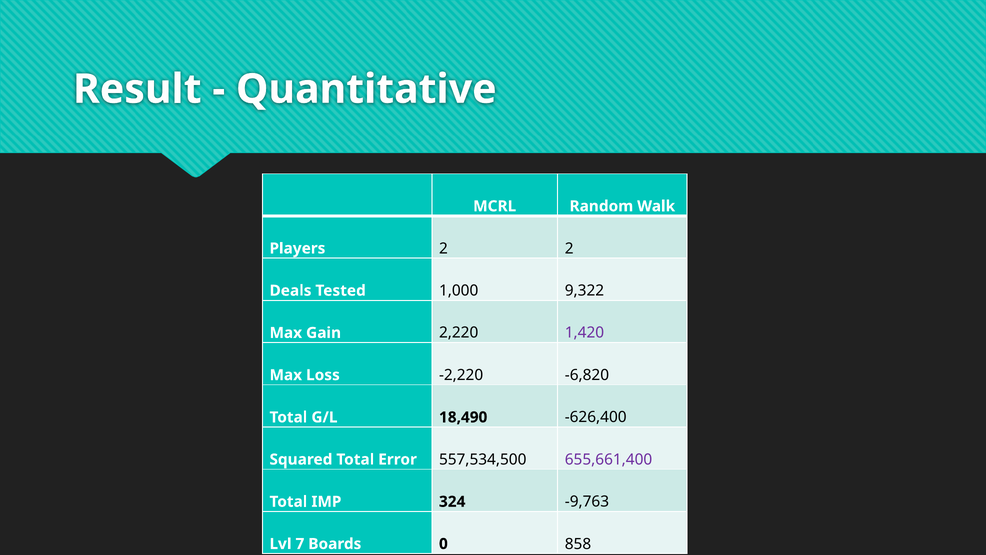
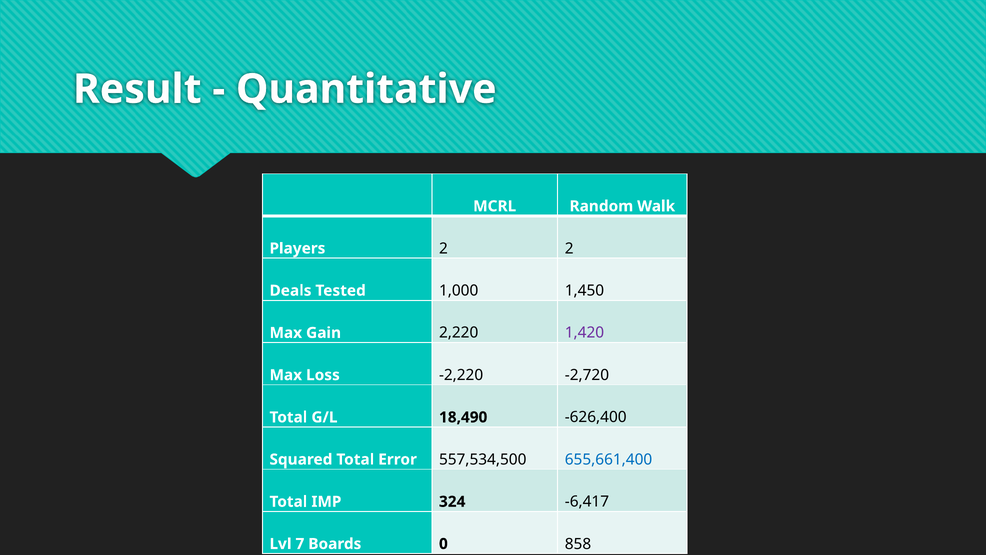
9,322: 9,322 -> 1,450
-6,820: -6,820 -> -2,720
655,661,400 colour: purple -> blue
-9,763: -9,763 -> -6,417
